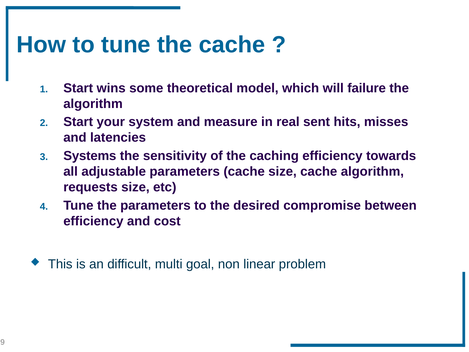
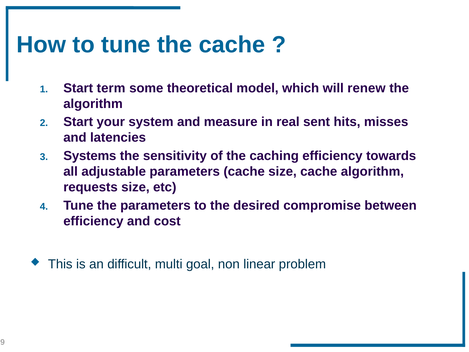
wins: wins -> term
failure: failure -> renew
